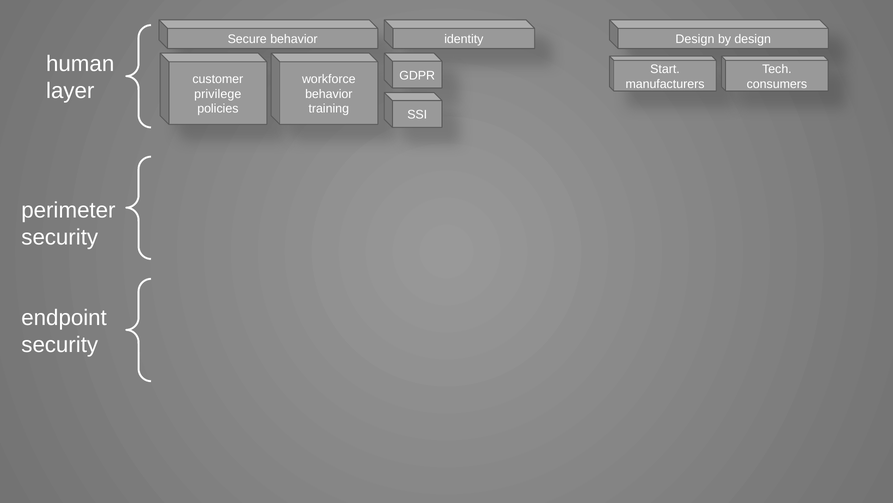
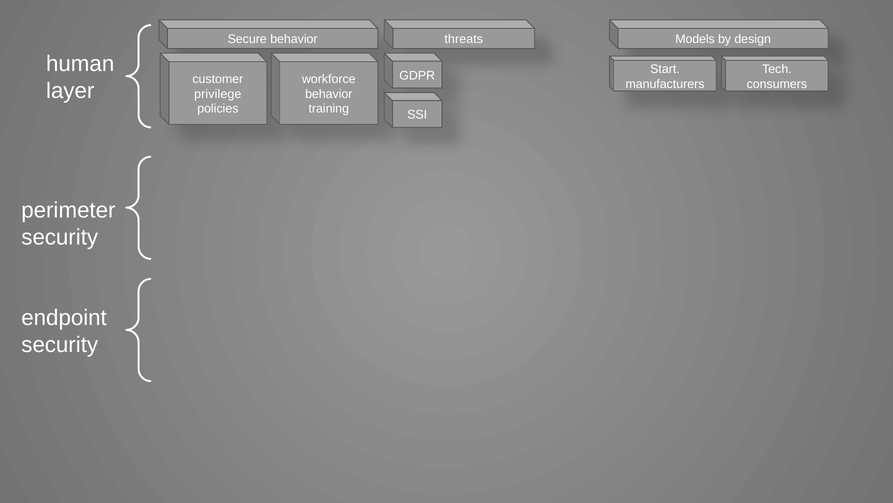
identity: identity -> threats
behavior Design: Design -> Models
